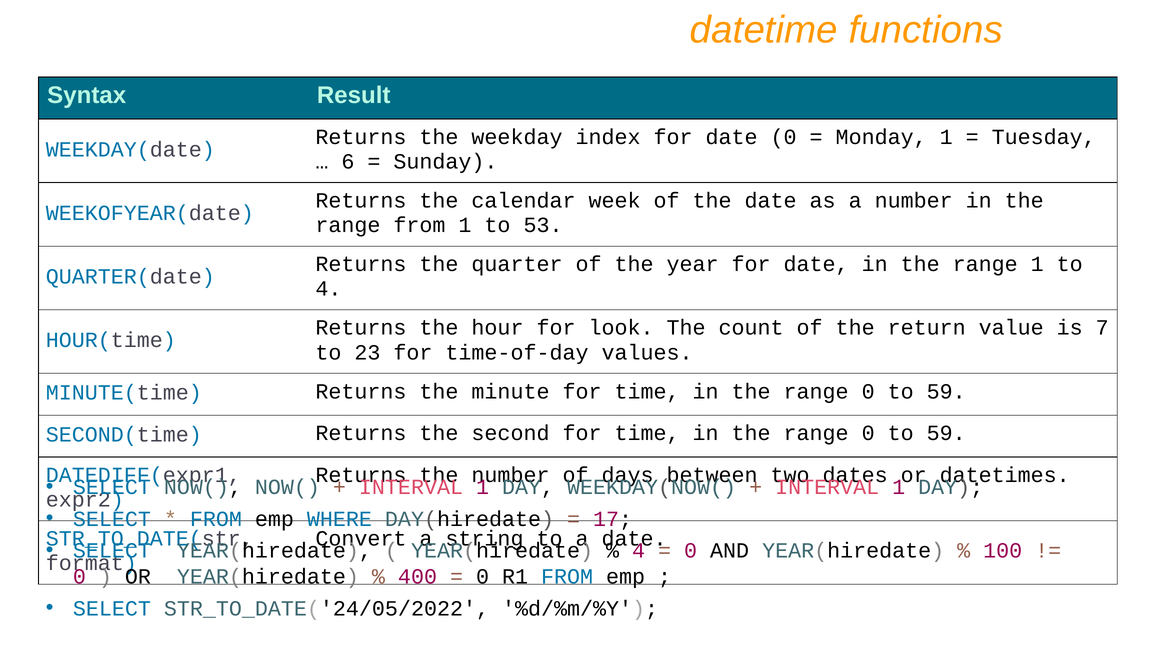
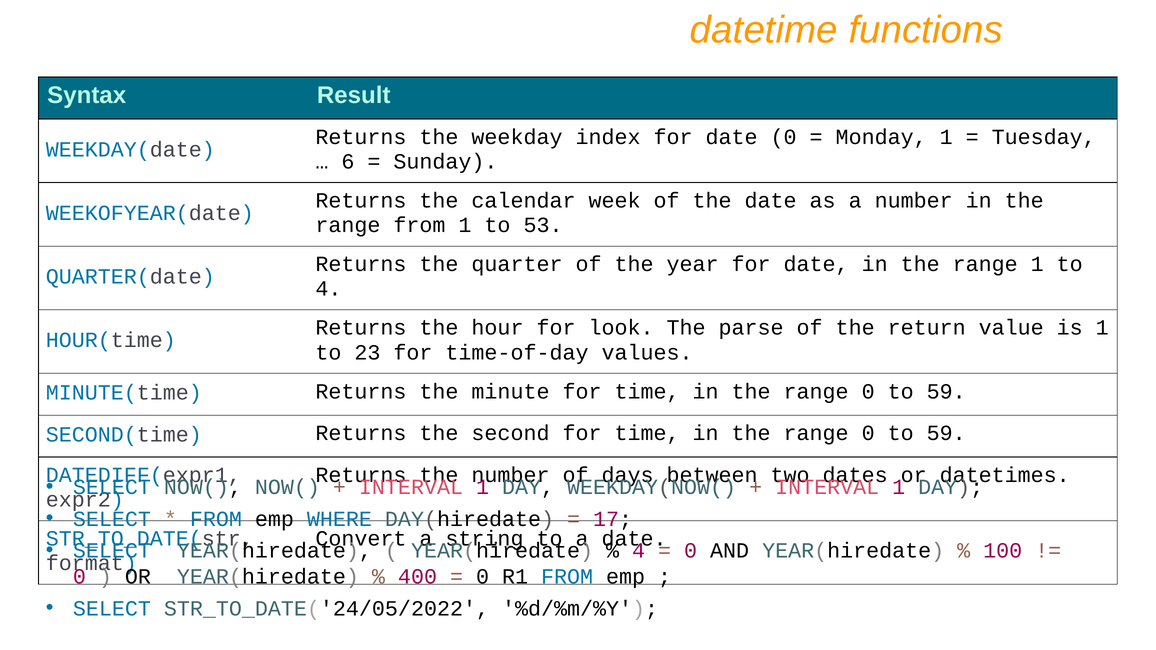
count: count -> parse
is 7: 7 -> 1
